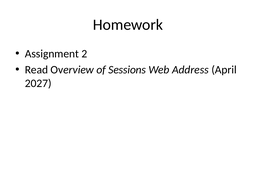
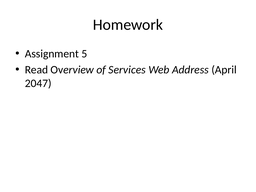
2: 2 -> 5
Sessions: Sessions -> Services
2027: 2027 -> 2047
